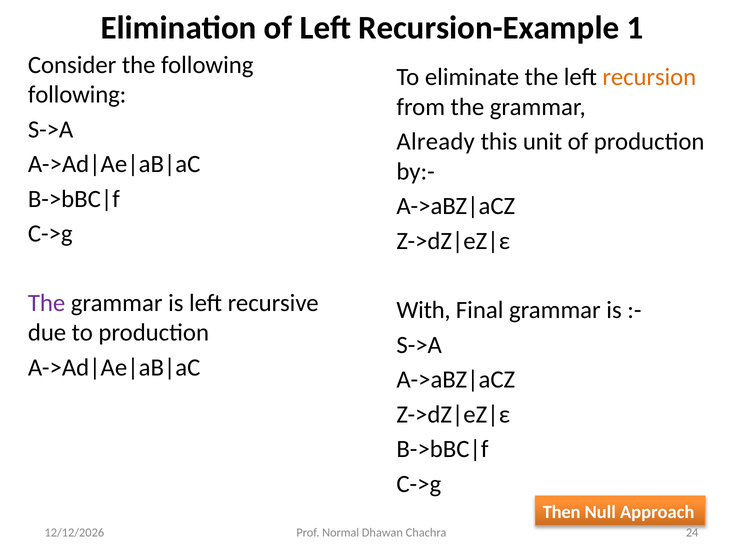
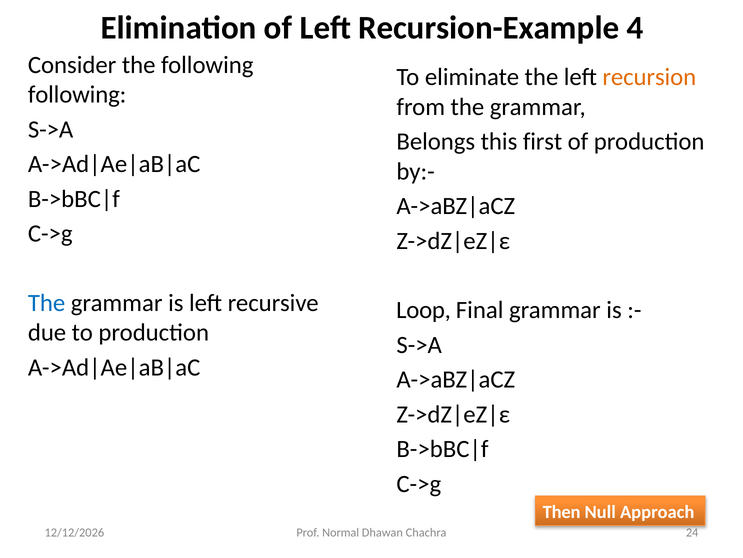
1: 1 -> 4
Already: Already -> Belongs
unit: unit -> first
The at (47, 303) colour: purple -> blue
With: With -> Loop
